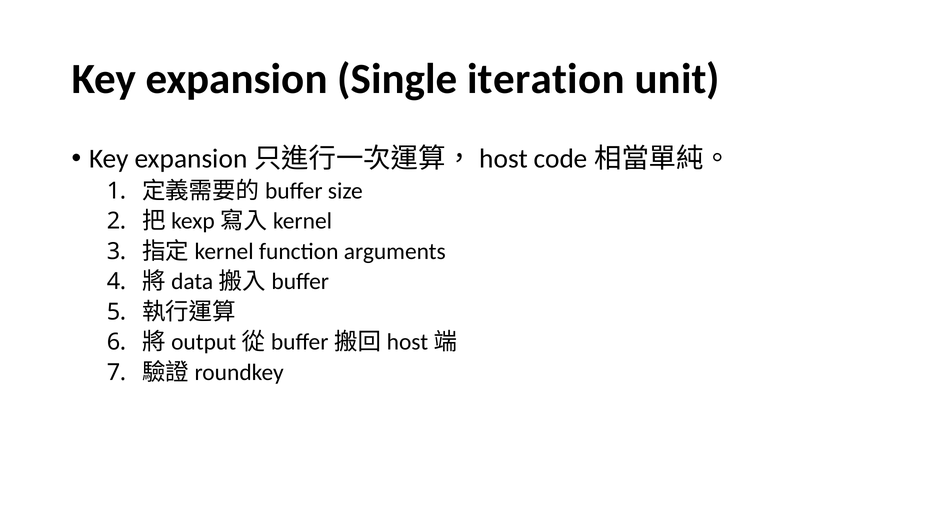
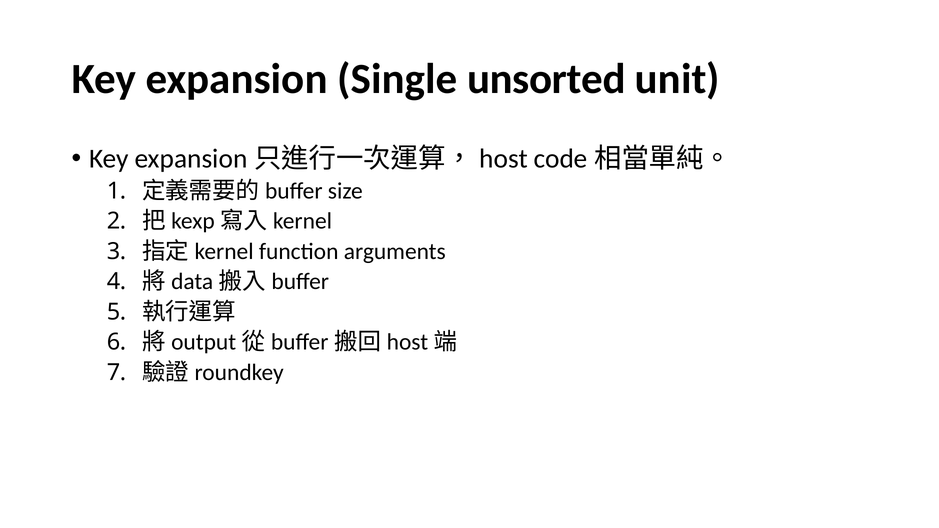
iteration: iteration -> unsorted
